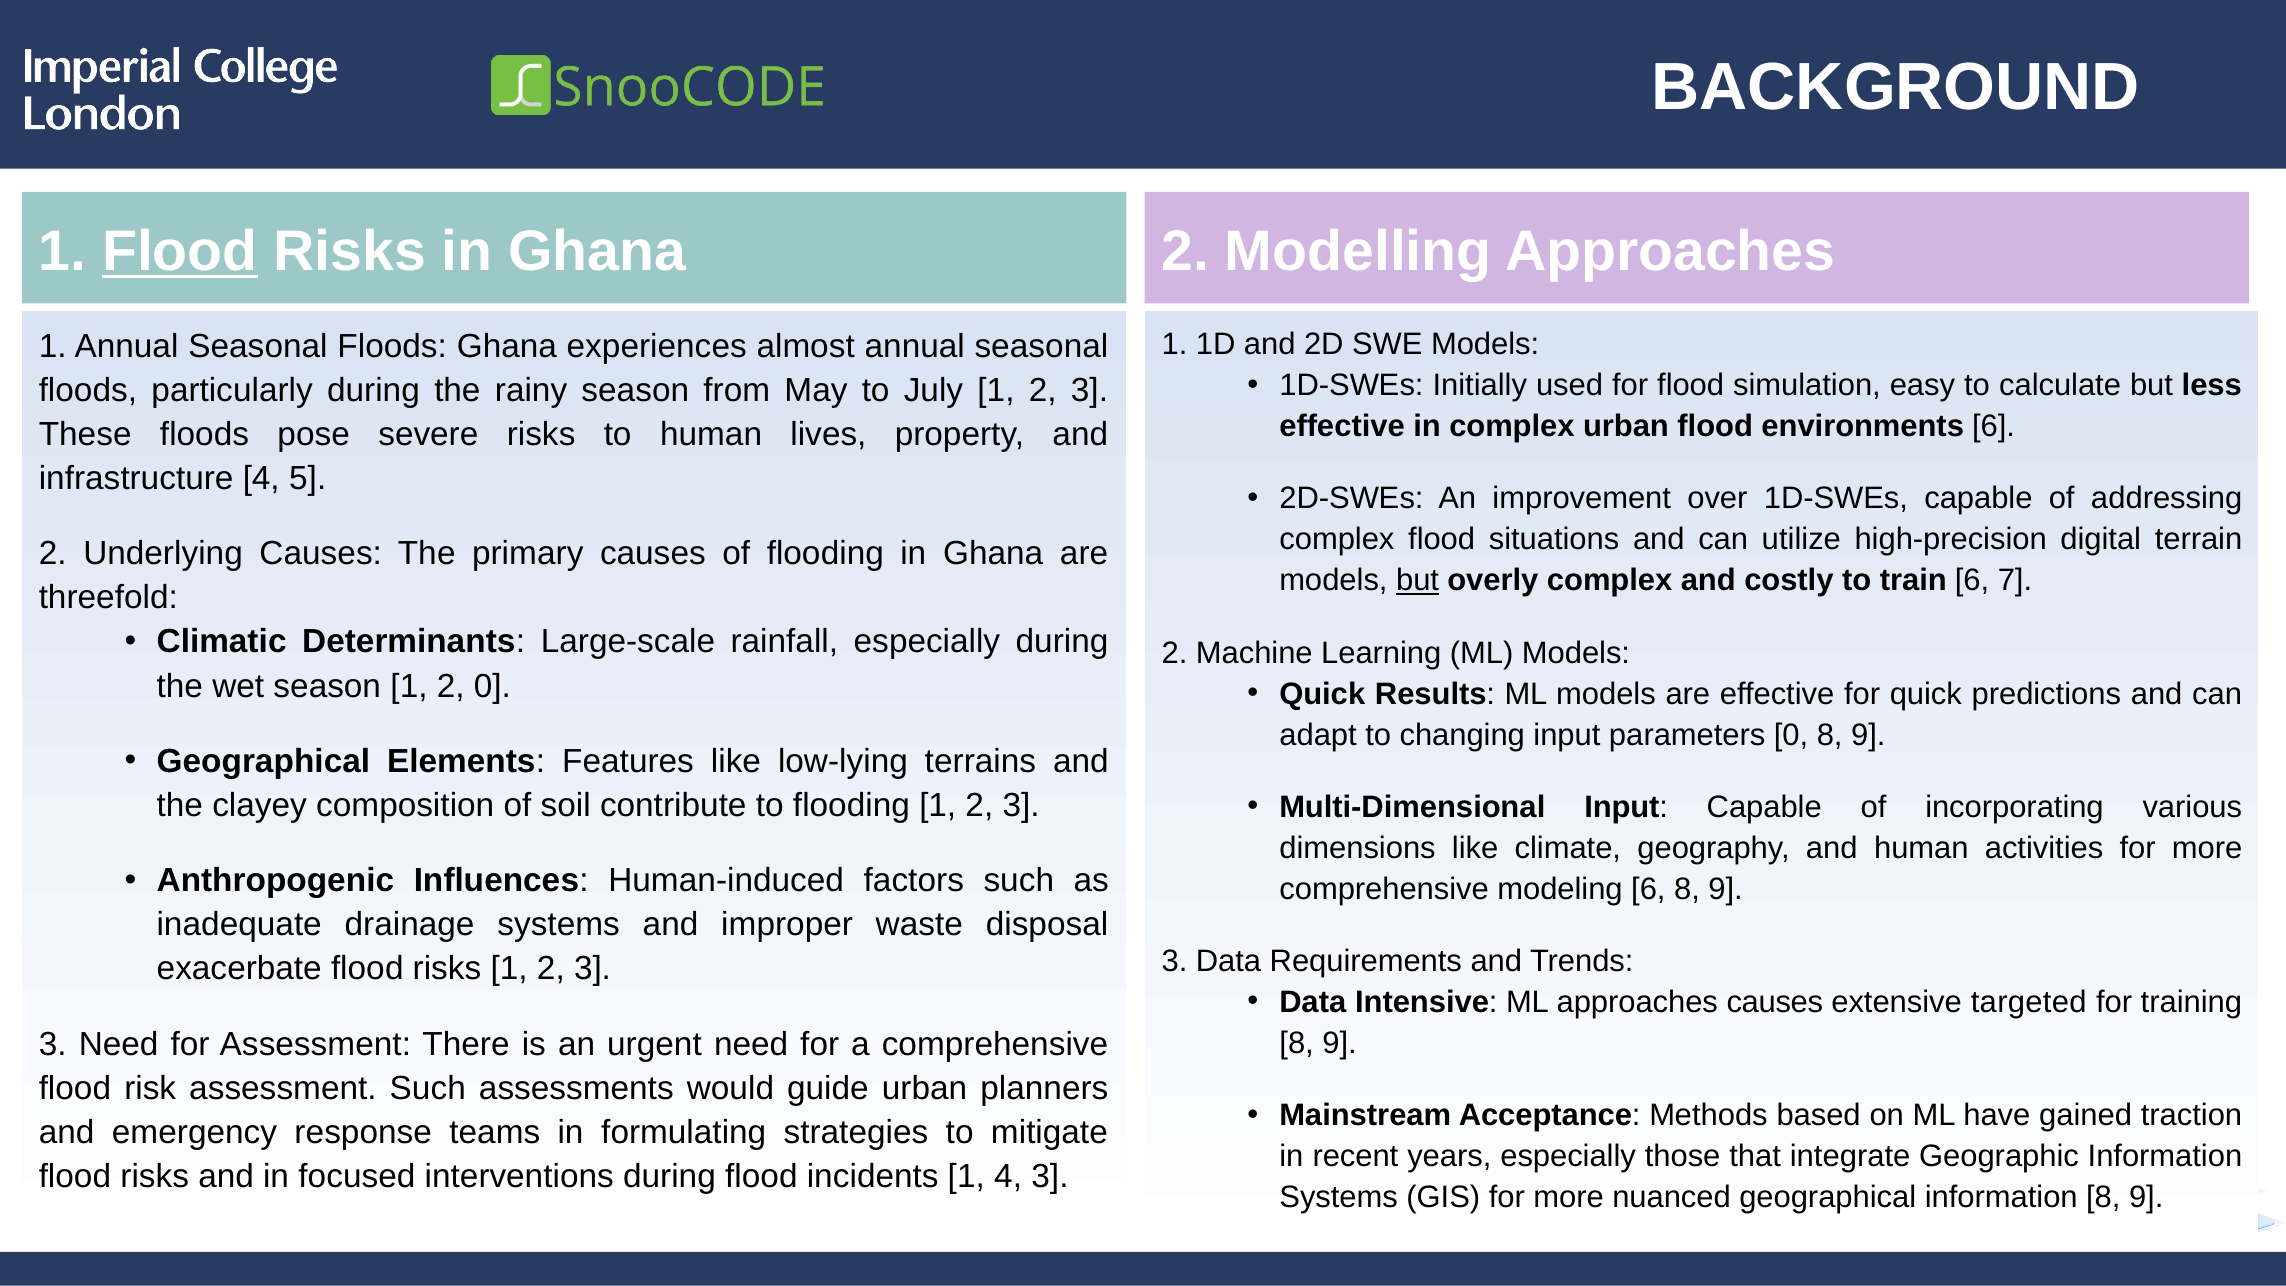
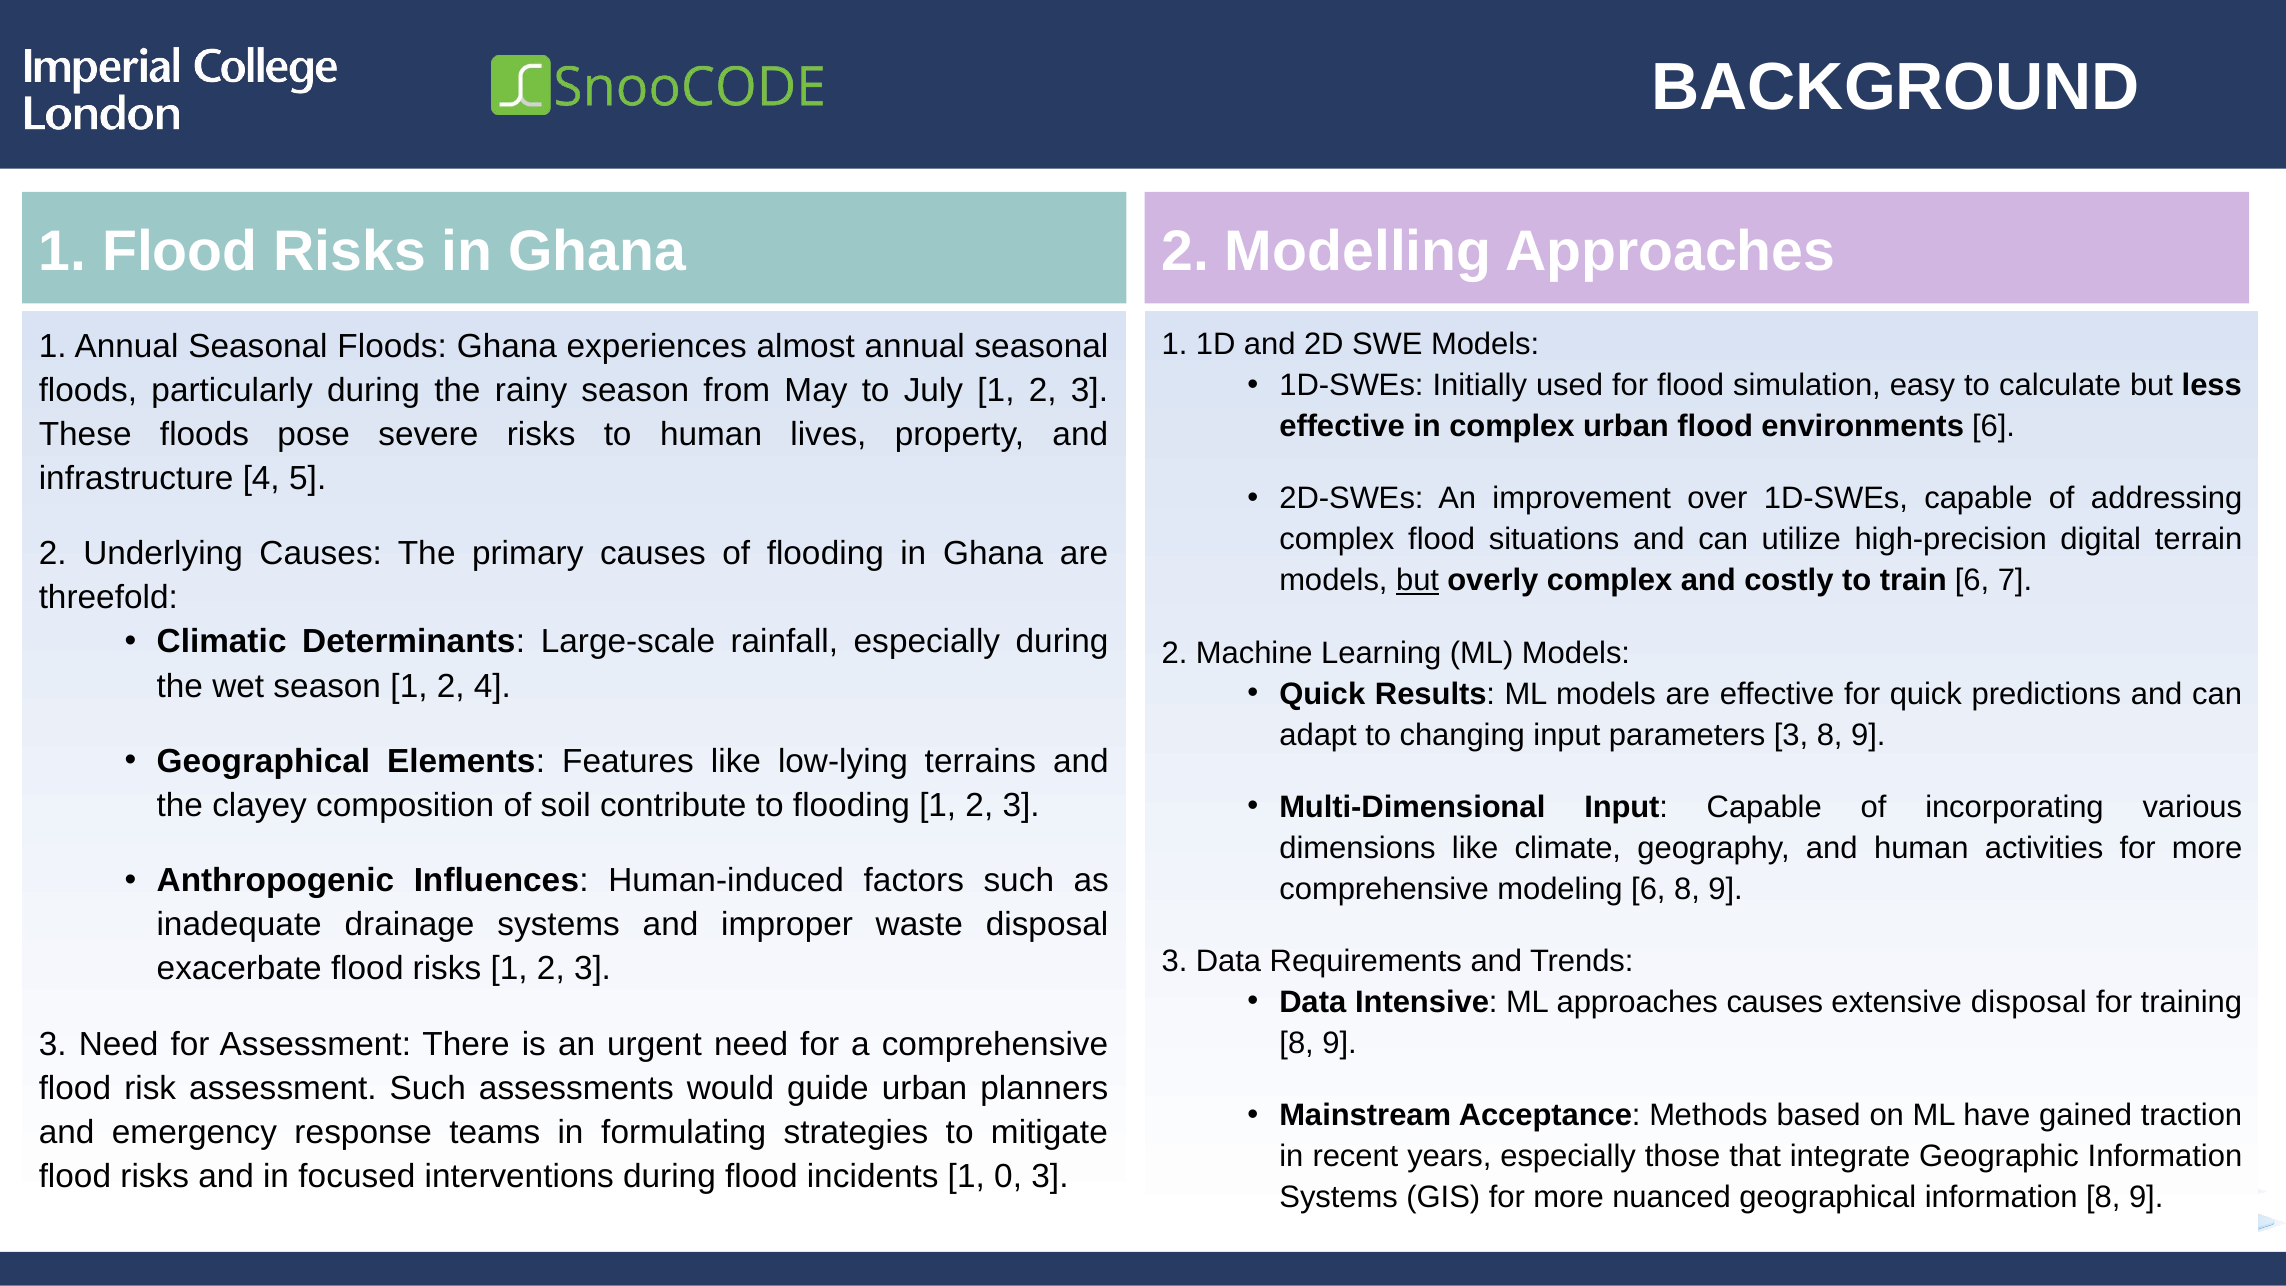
Flood at (180, 252) underline: present -> none
2 0: 0 -> 4
parameters 0: 0 -> 3
extensive targeted: targeted -> disposal
1 4: 4 -> 0
